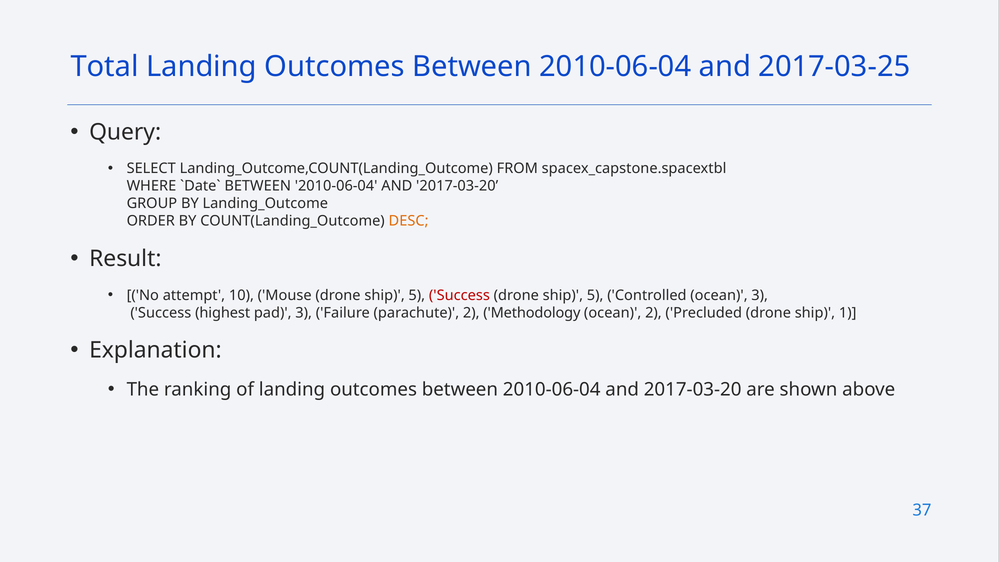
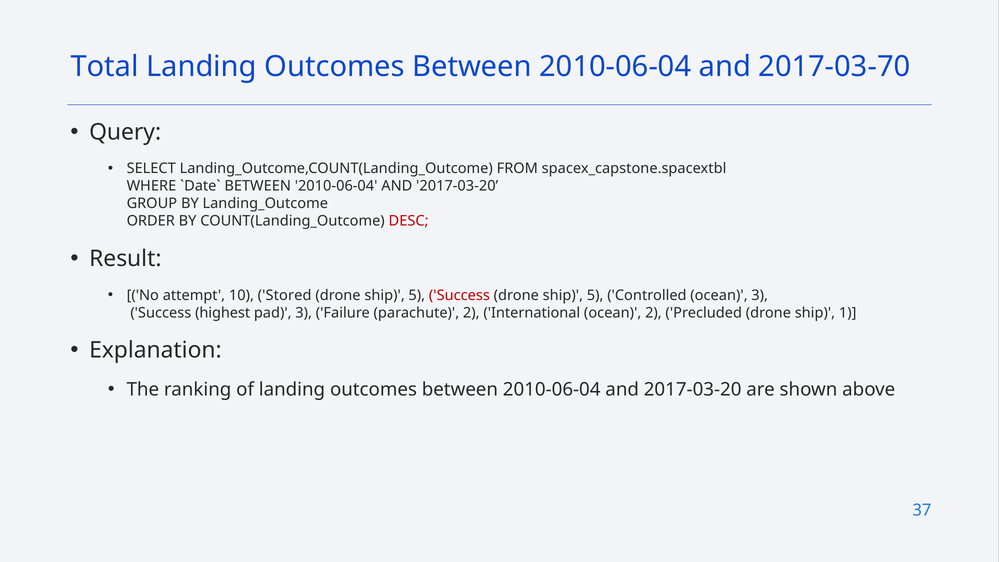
2017-03-25: 2017-03-25 -> 2017-03-70
DESC colour: orange -> red
Mouse: Mouse -> Stored
Methodology: Methodology -> International
